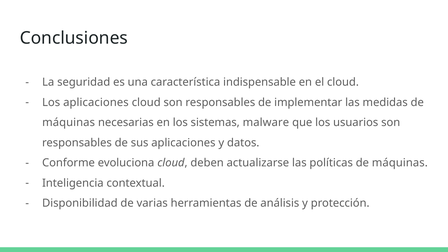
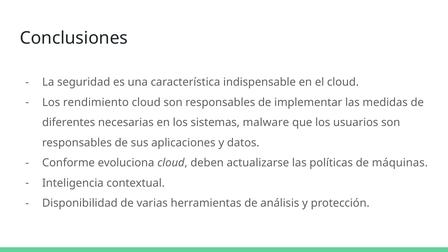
Los aplicaciones: aplicaciones -> rendimiento
máquinas at (69, 123): máquinas -> diferentes
